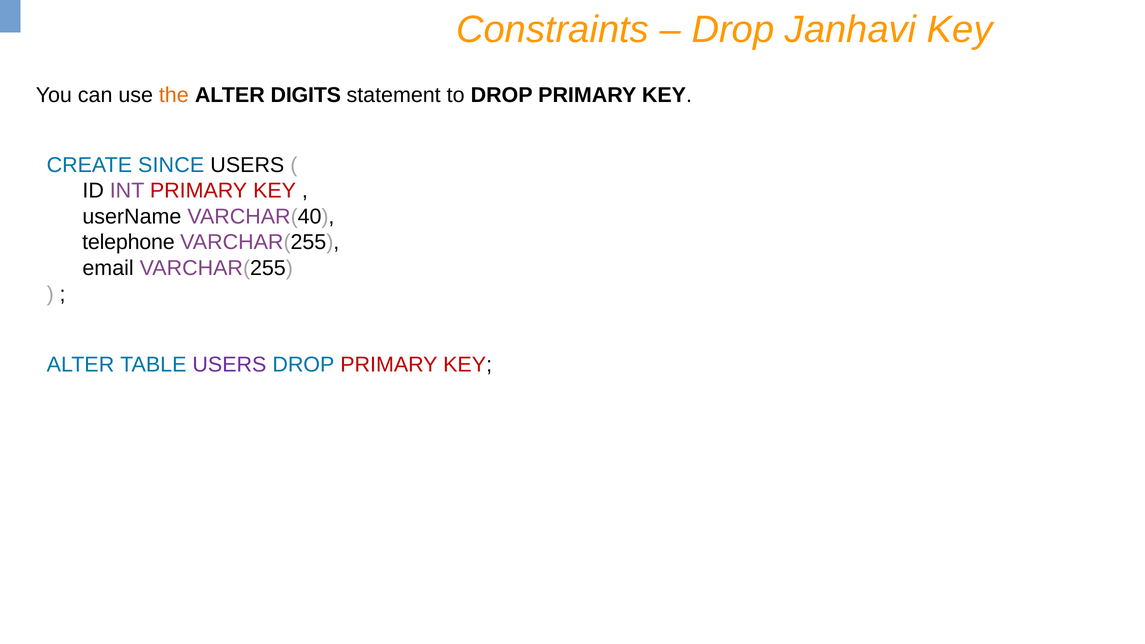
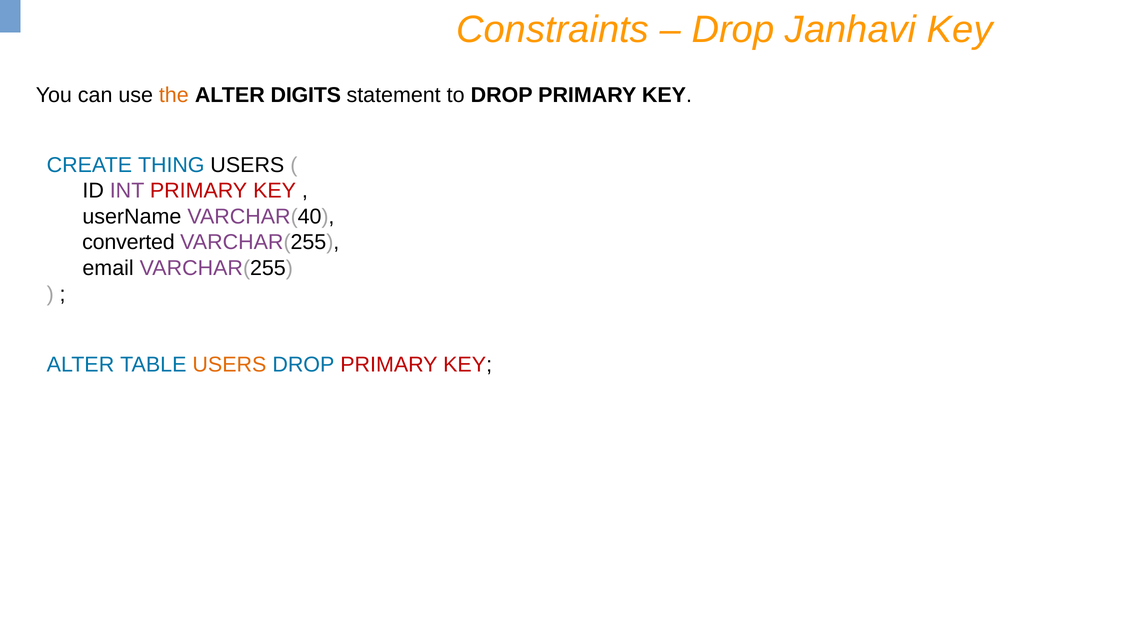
SINCE: SINCE -> THING
telephone: telephone -> converted
USERS at (229, 365) colour: purple -> orange
